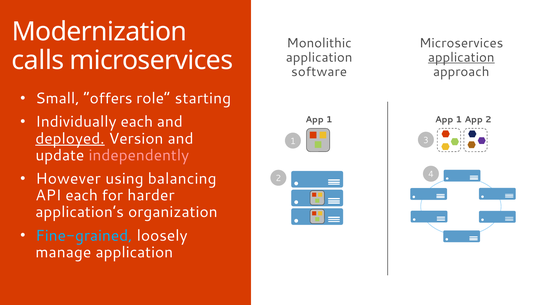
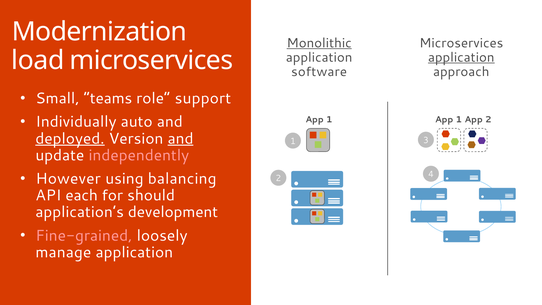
Monolithic underline: none -> present
calls: calls -> load
offers: offers -> teams
starting: starting -> support
Individually each: each -> auto
and at (181, 138) underline: none -> present
harder: harder -> should
organization: organization -> development
Fine-grained colour: light blue -> pink
